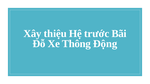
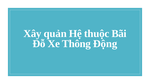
thiệu: thiệu -> quản
trước: trước -> thuộc
